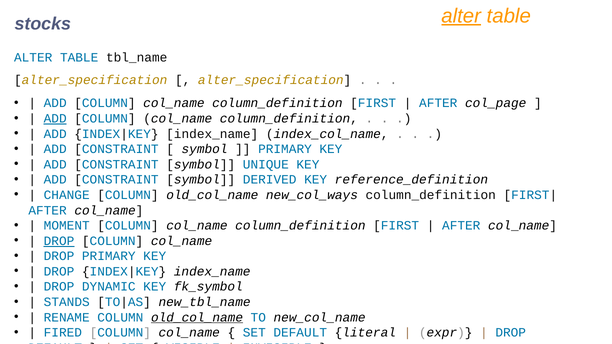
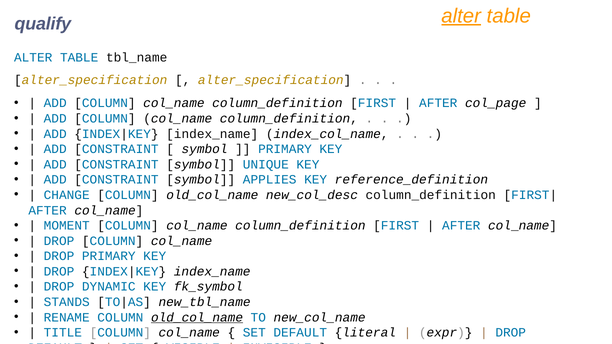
stocks: stocks -> qualify
ADD at (55, 119) underline: present -> none
DERIVED: DERIVED -> APPLIES
new_col_ways: new_col_ways -> new_col_desc
DROP at (59, 241) underline: present -> none
FIRED: FIRED -> TITLE
